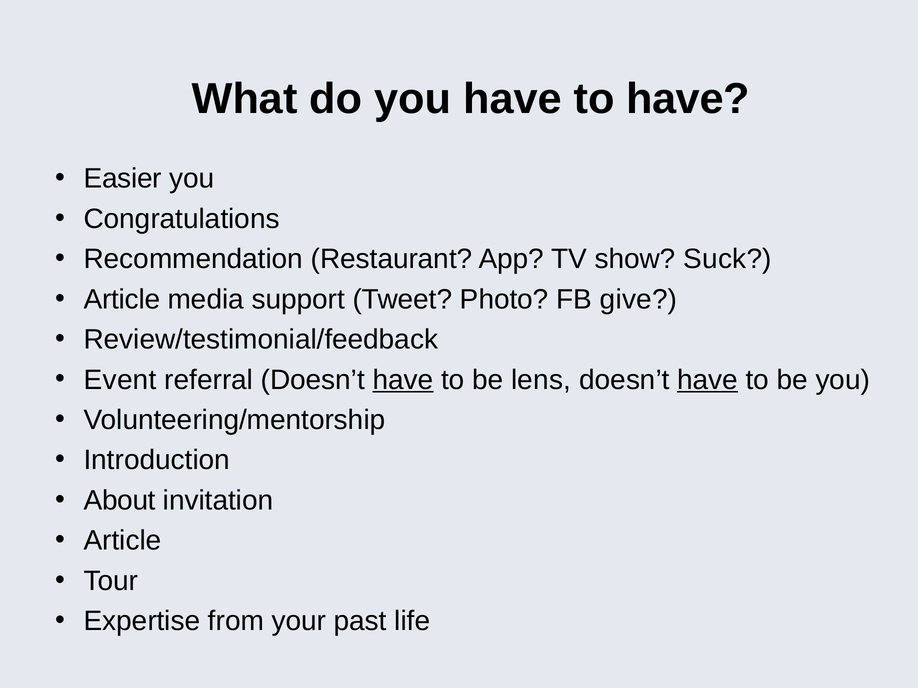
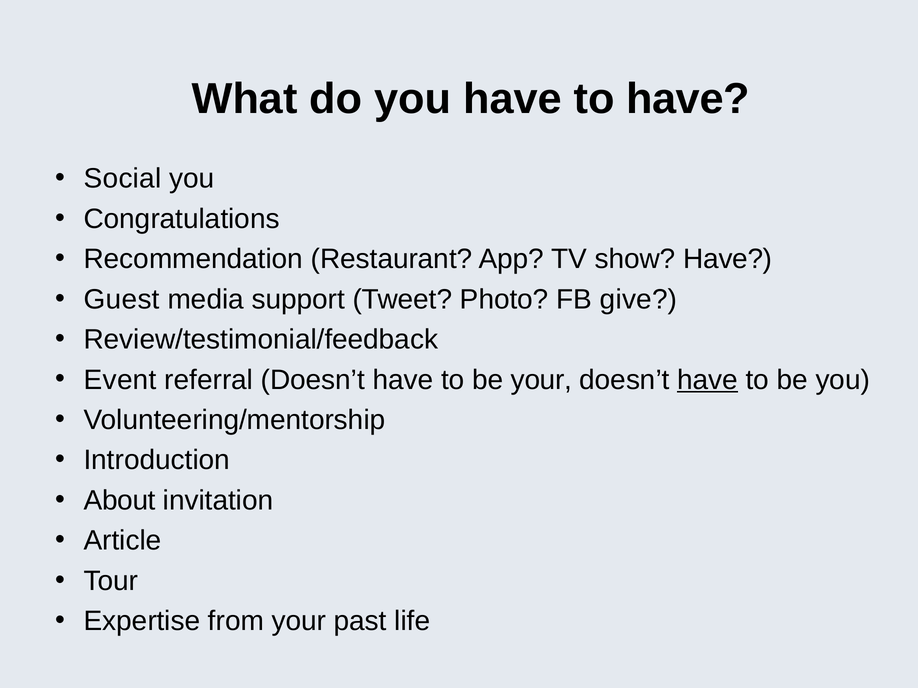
Easier: Easier -> Social
show Suck: Suck -> Have
Article at (122, 300): Article -> Guest
have at (403, 380) underline: present -> none
be lens: lens -> your
